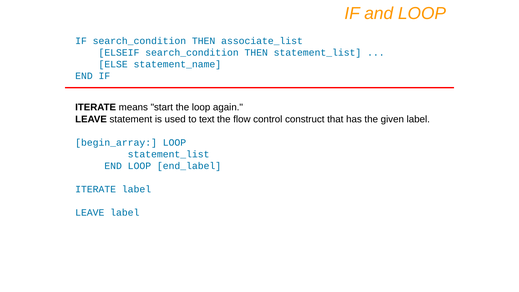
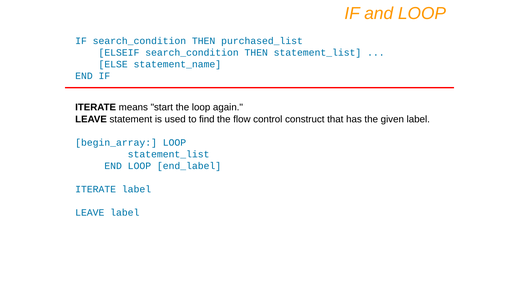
associate_list: associate_list -> purchased_list
text: text -> find
